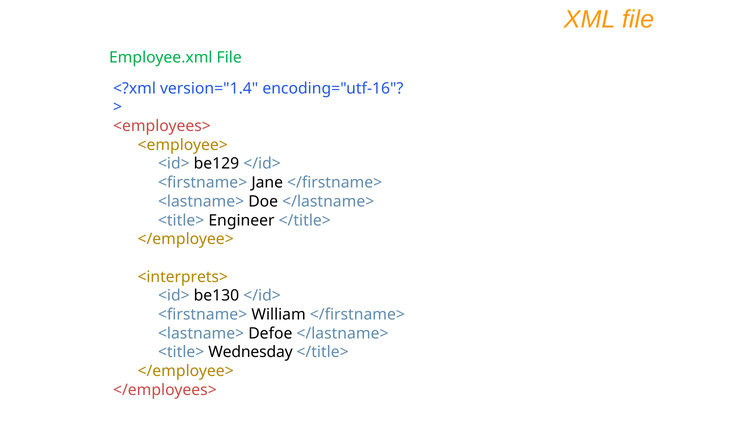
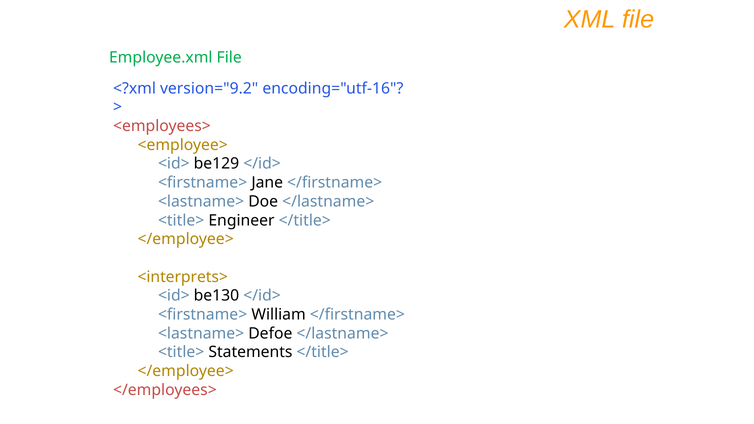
version="1.4: version="1.4 -> version="9.2
Wednesday: Wednesday -> Statements
